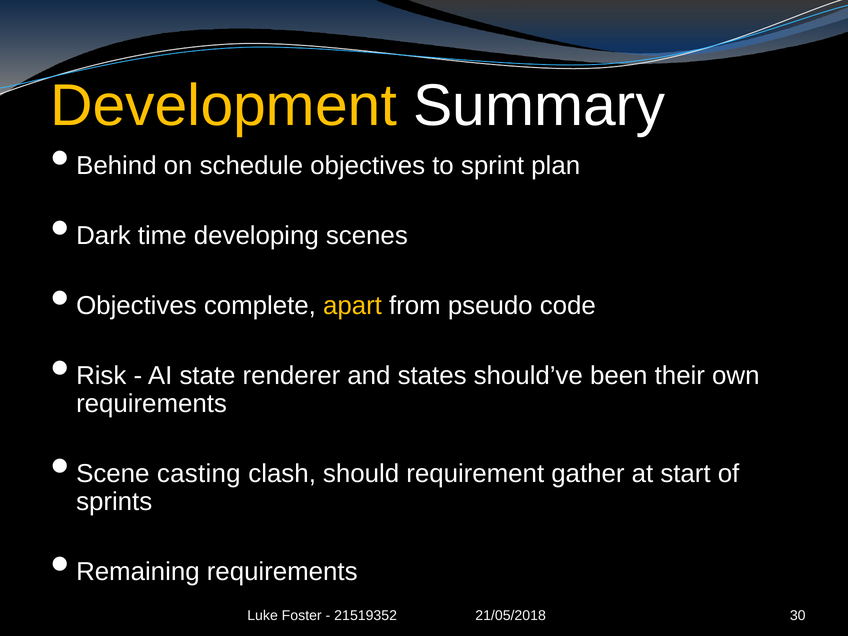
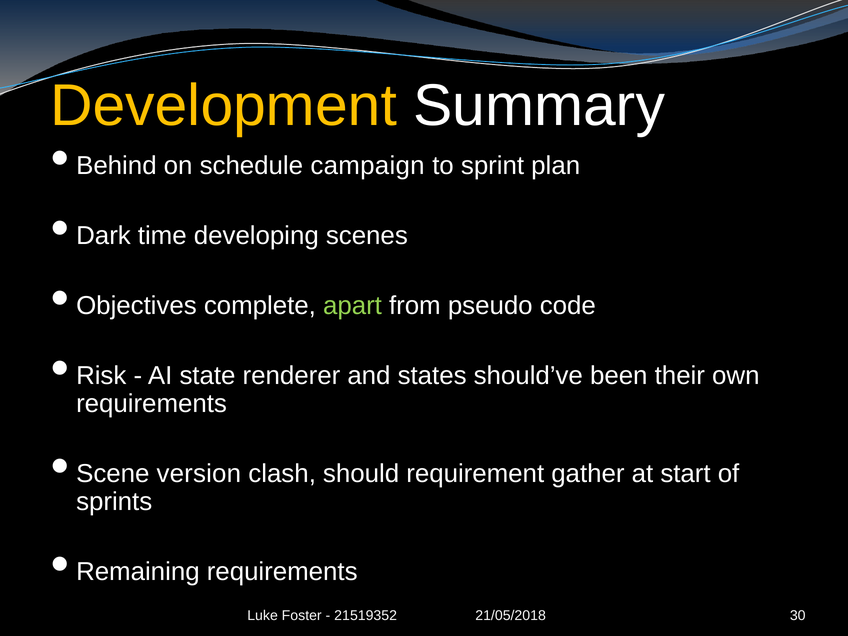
schedule objectives: objectives -> campaign
apart colour: yellow -> light green
casting: casting -> version
